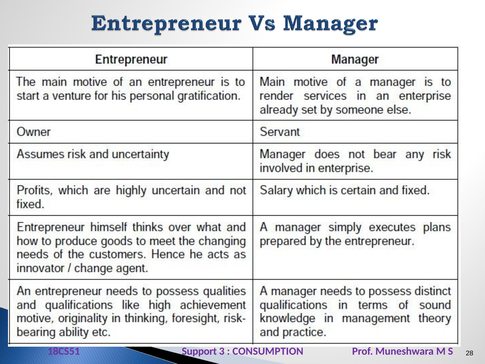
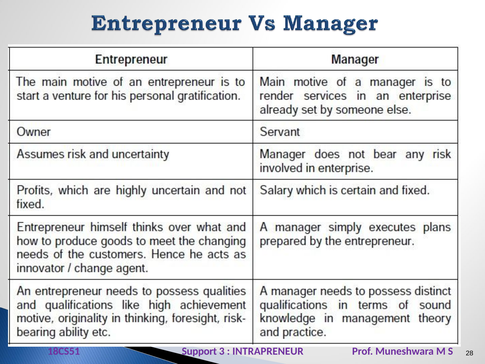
CONSUMPTION: CONSUMPTION -> INTRAPRENEUR
